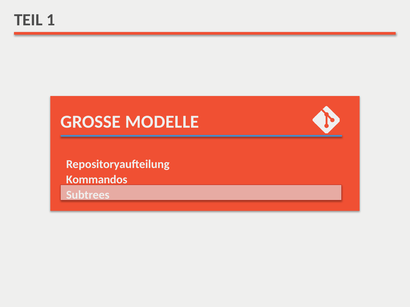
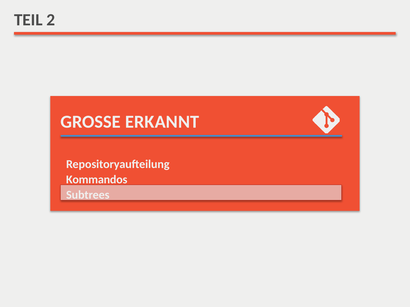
1: 1 -> 2
MODELLE: MODELLE -> ERKANNT
